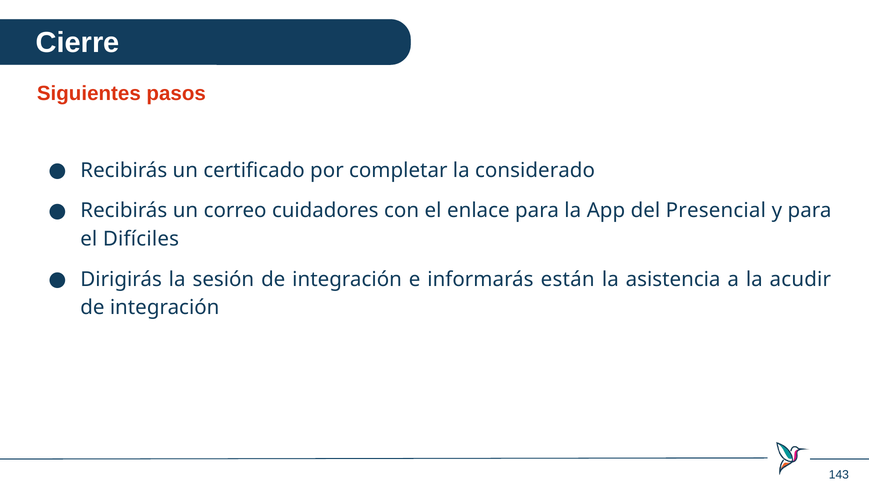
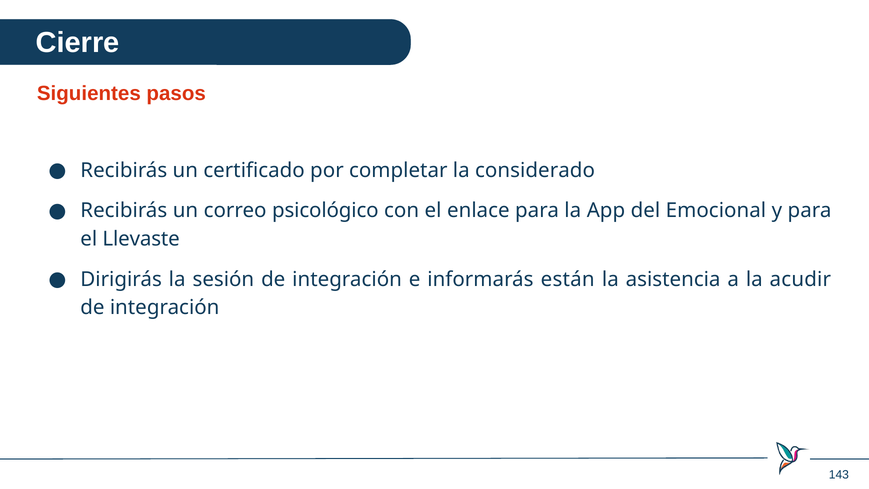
cuidadores: cuidadores -> psicológico
Presencial: Presencial -> Emocional
Difíciles: Difíciles -> Llevaste
